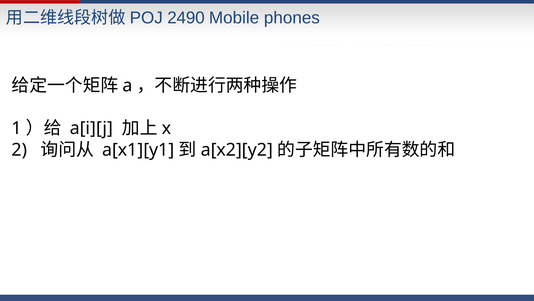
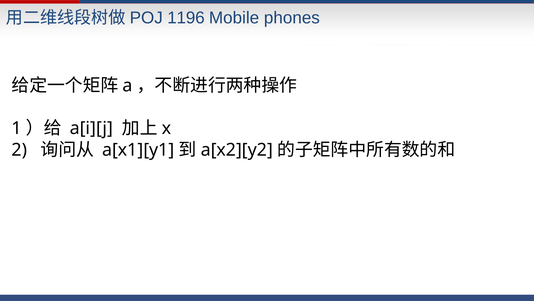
2490: 2490 -> 1196
